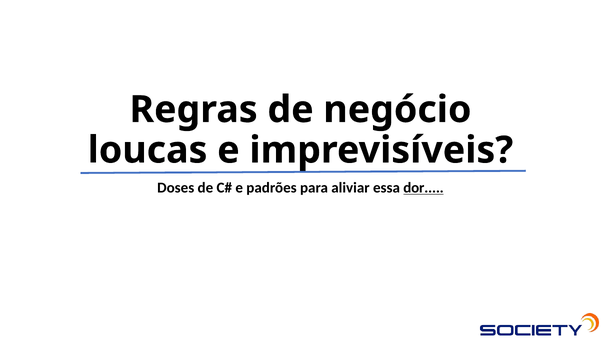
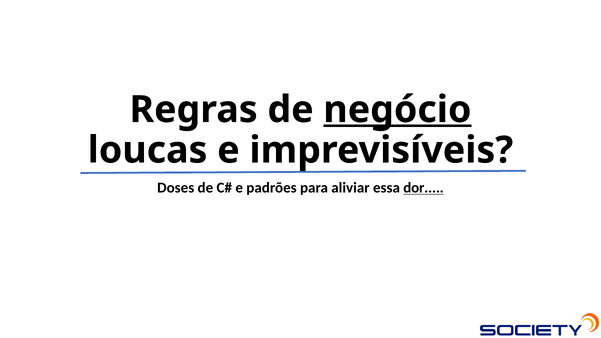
negócio underline: none -> present
